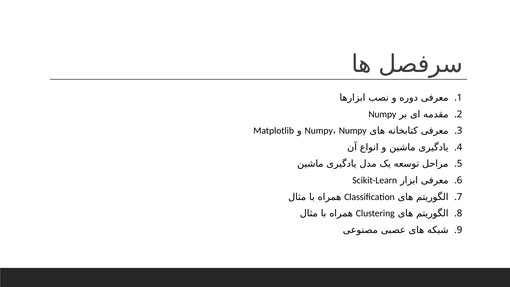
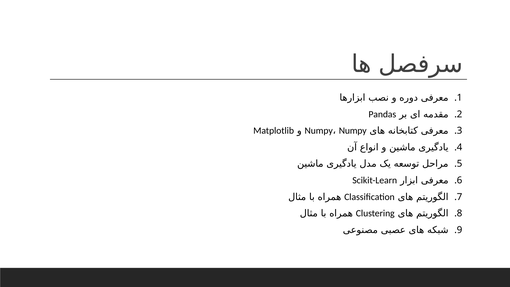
Numpy at (382, 114): Numpy -> Pandas
